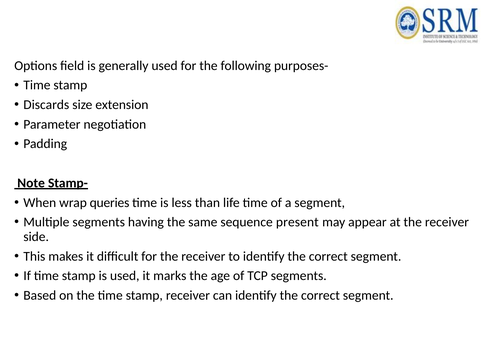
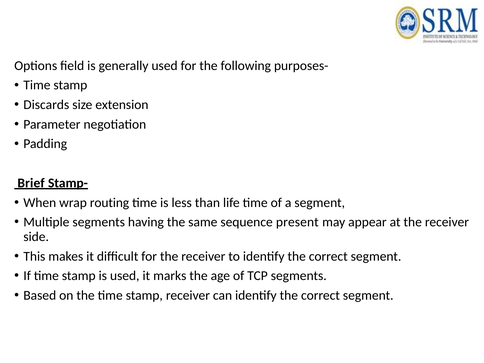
Note: Note -> Brief
queries: queries -> routing
